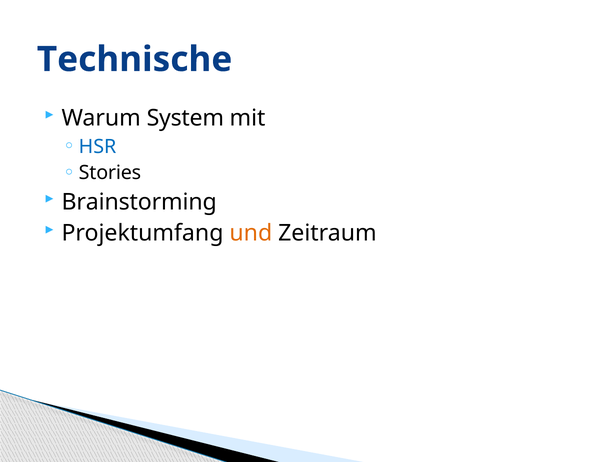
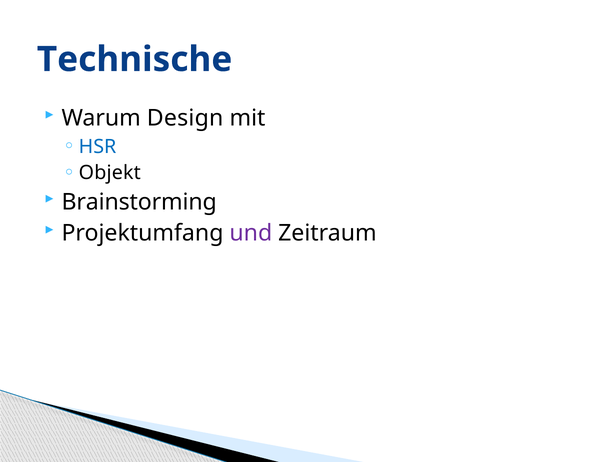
System: System -> Design
Stories: Stories -> Objekt
und colour: orange -> purple
